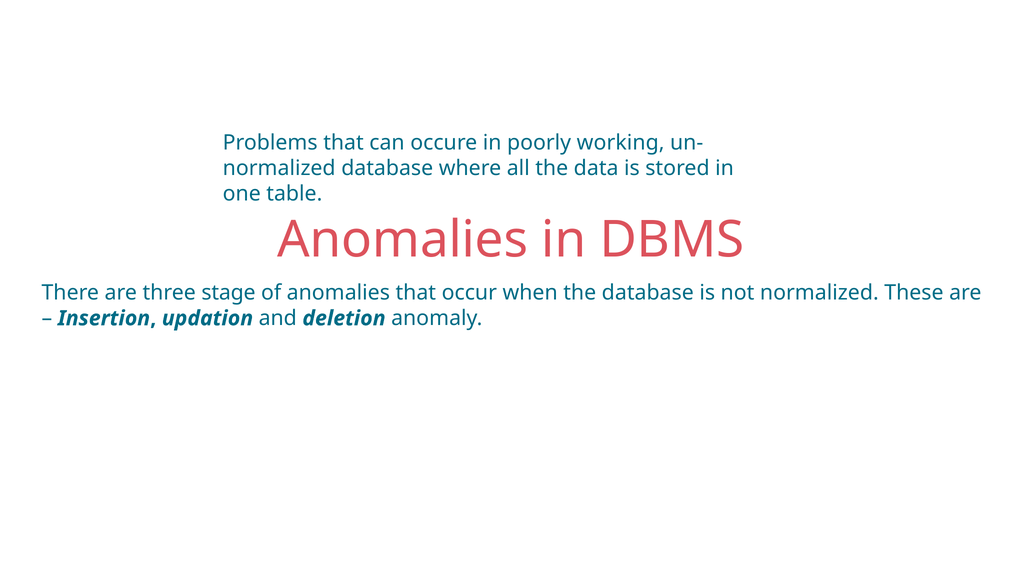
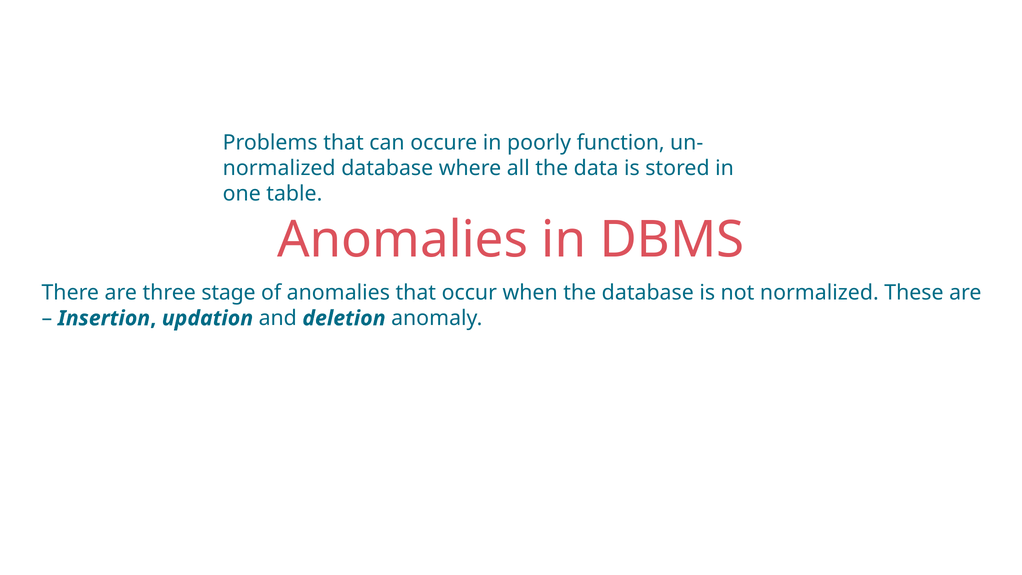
working: working -> function
